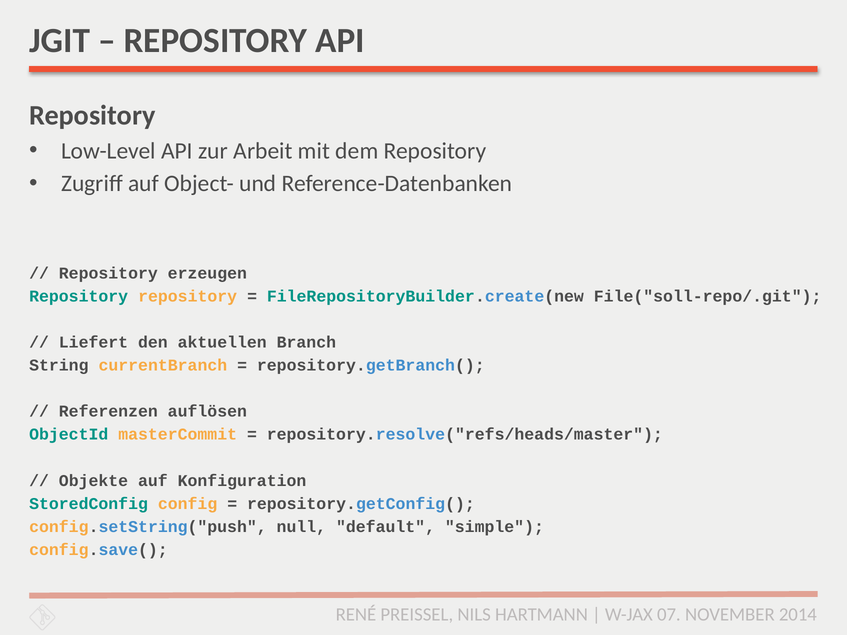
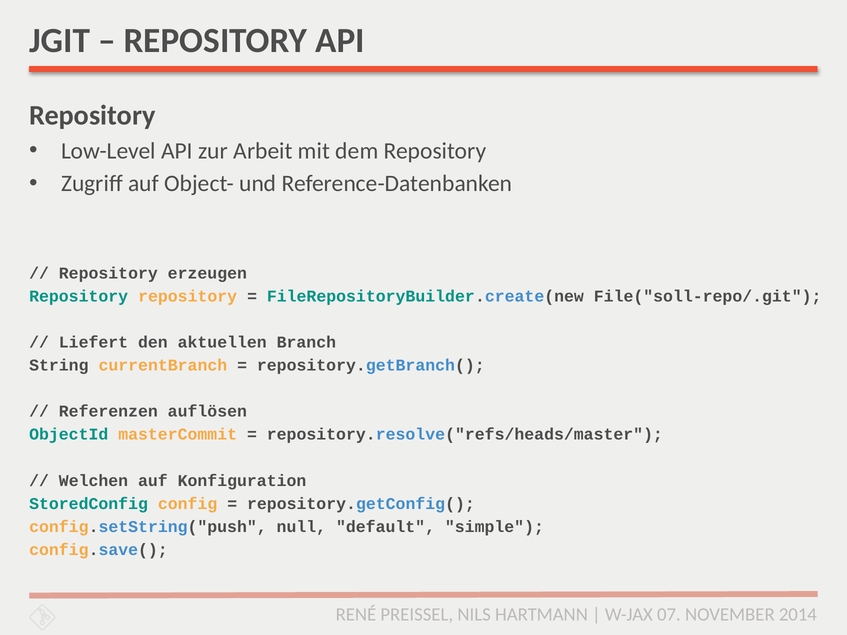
Objekte: Objekte -> Welchen
